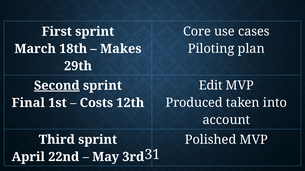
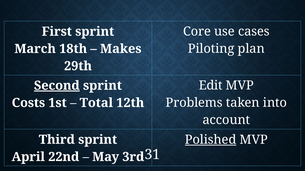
Final: Final -> Costs
Costs: Costs -> Total
Produced: Produced -> Problems
Polished underline: none -> present
